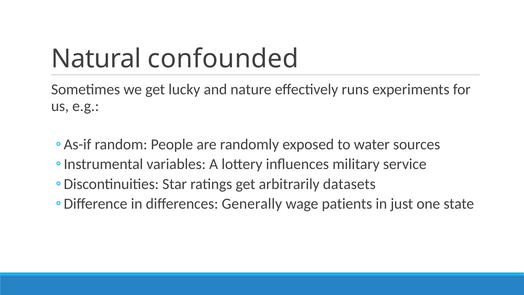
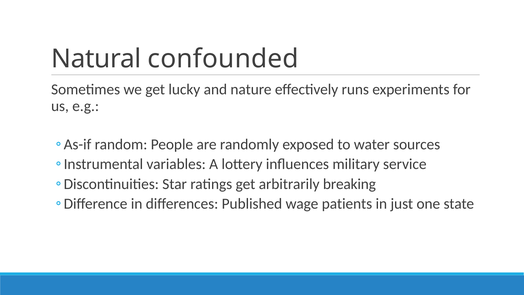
datasets: datasets -> breaking
Generally: Generally -> Published
